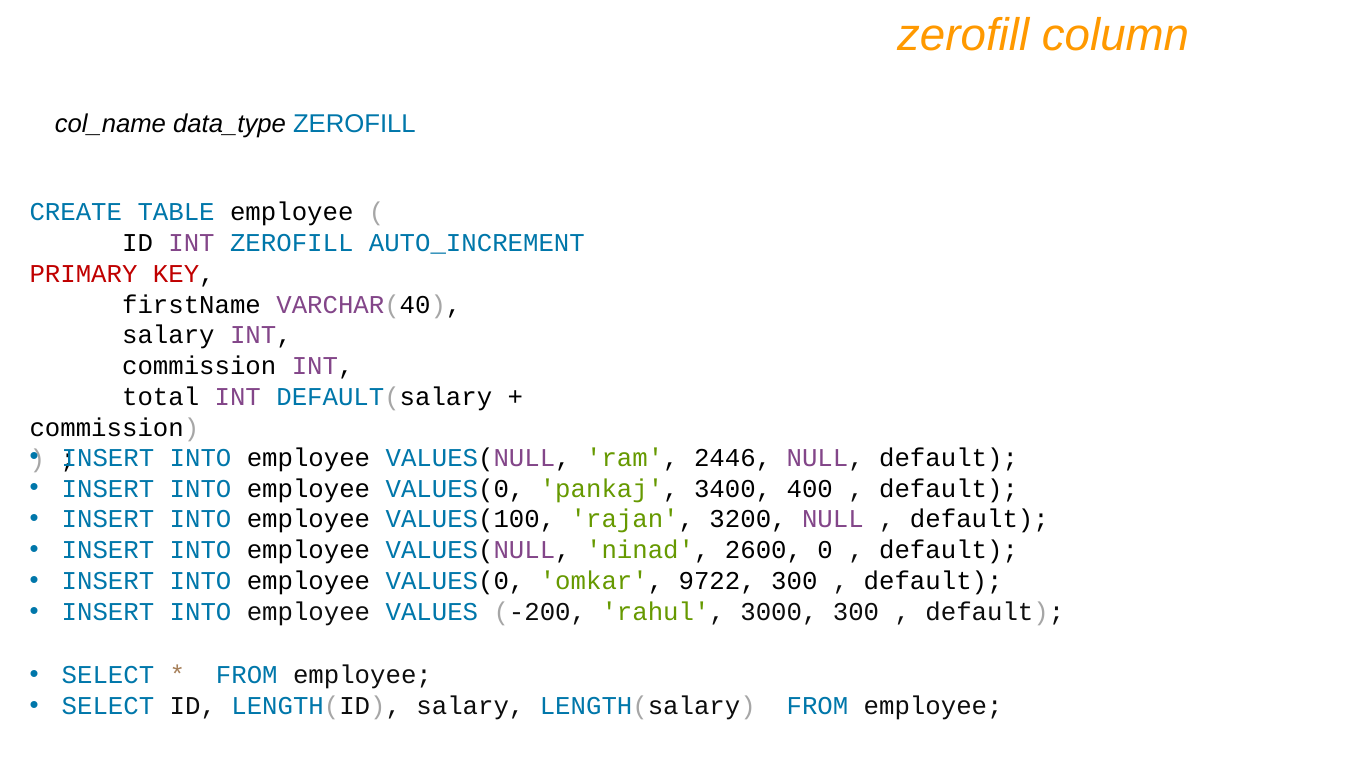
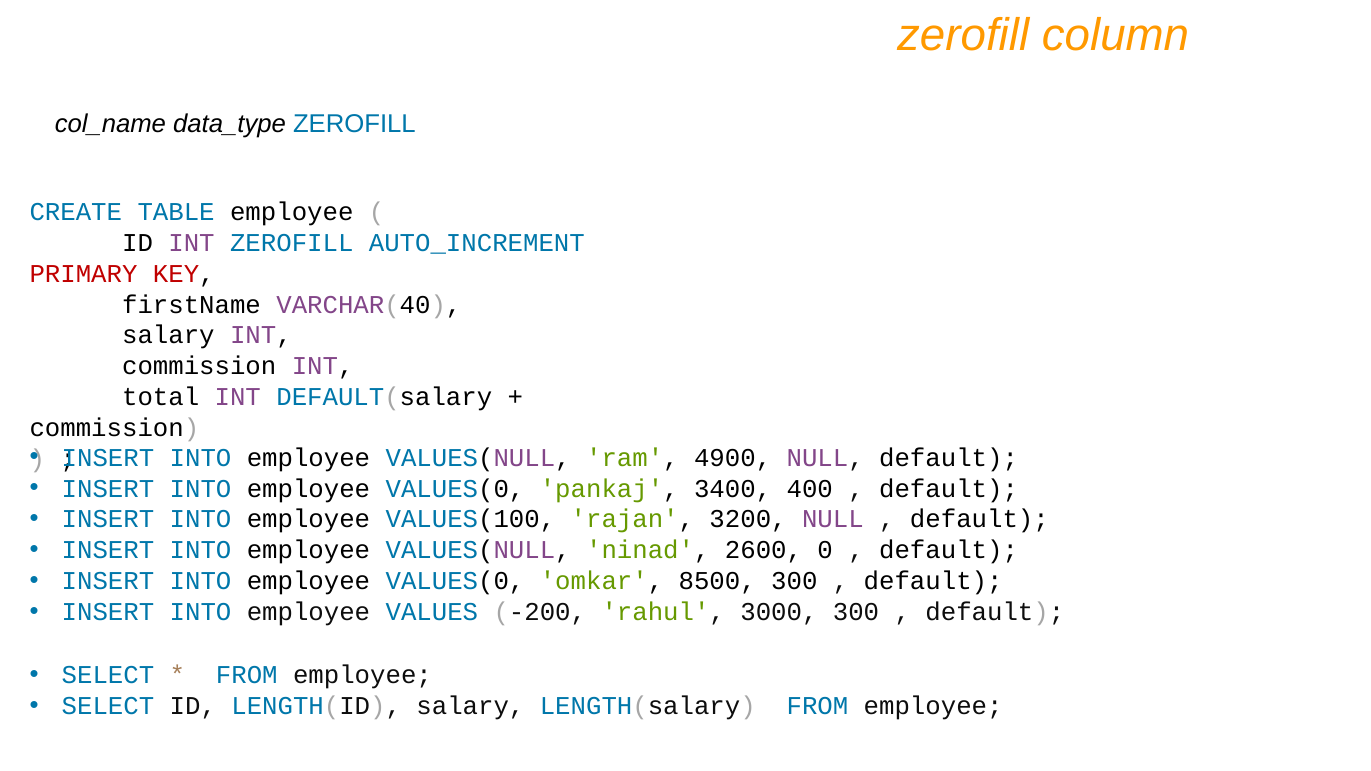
2446: 2446 -> 4900
9722: 9722 -> 8500
